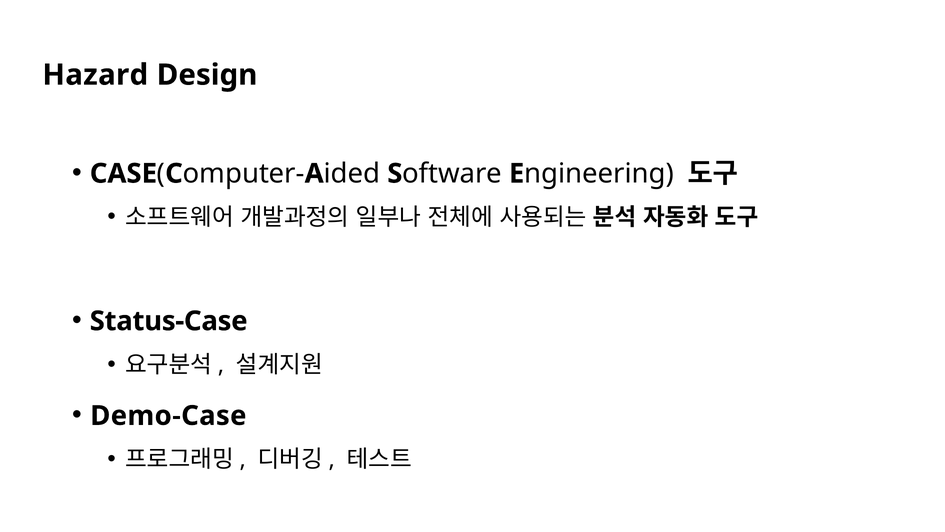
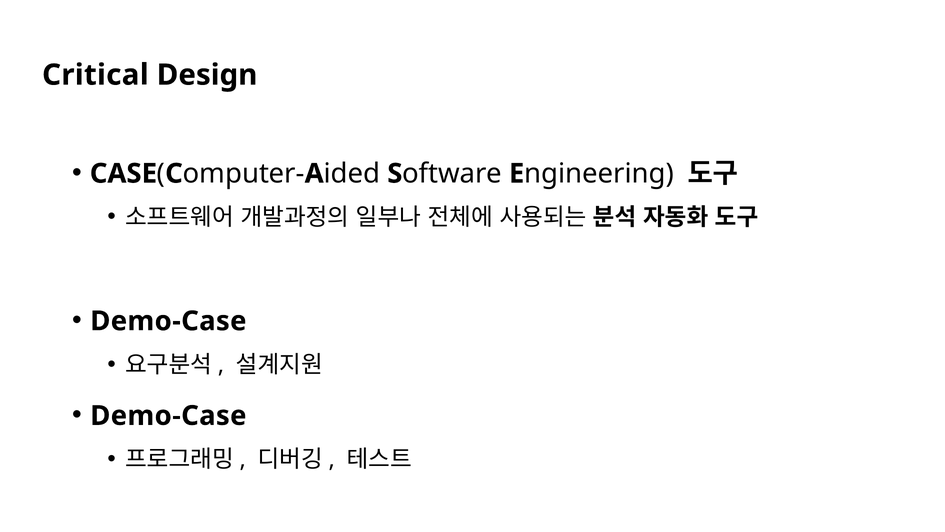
Hazard: Hazard -> Critical
Status-Case at (169, 321): Status-Case -> Demo-Case
